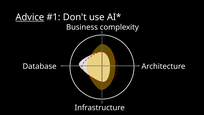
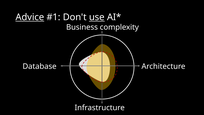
use underline: none -> present
